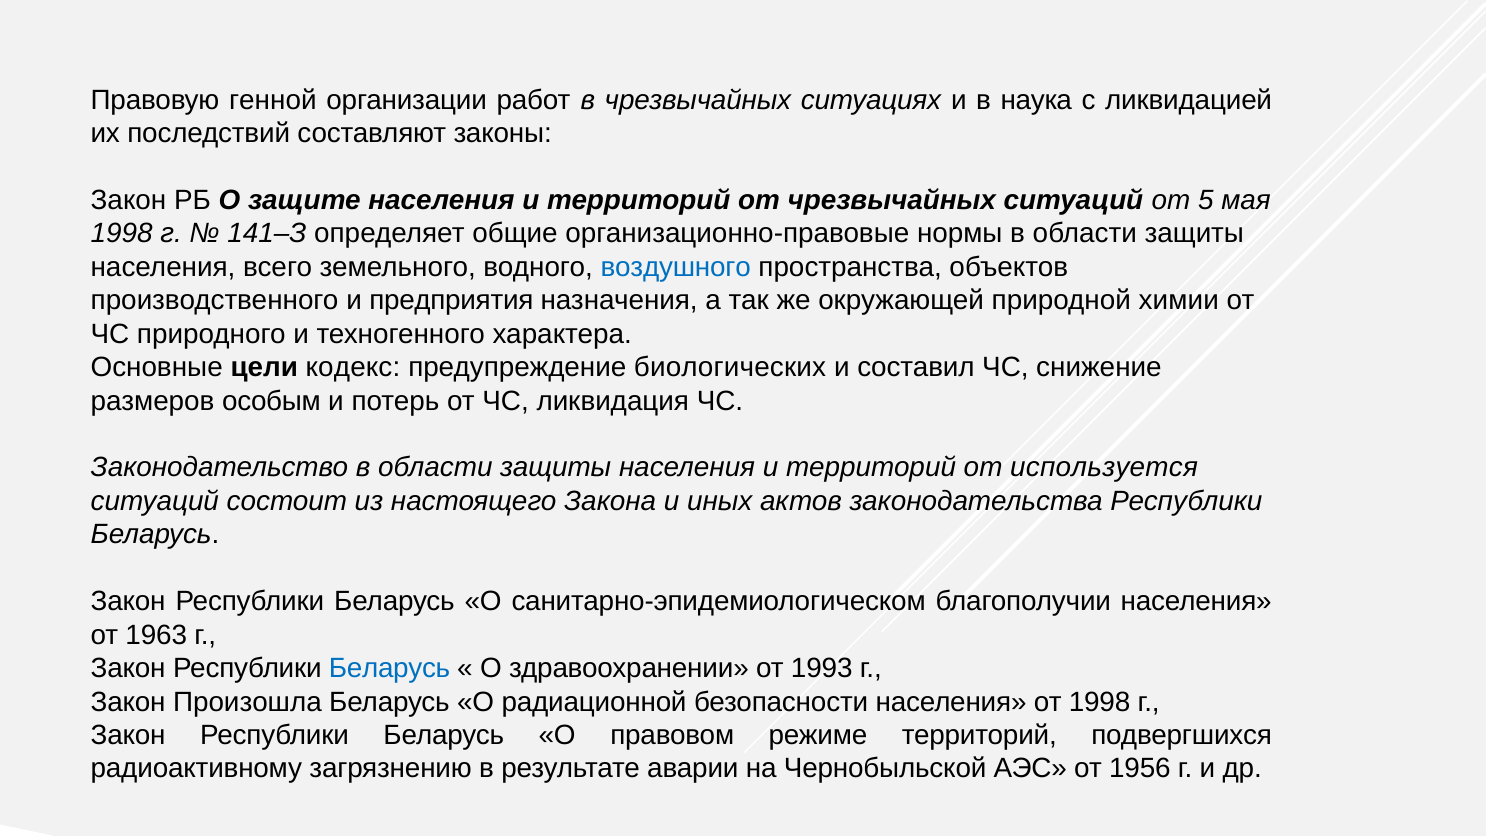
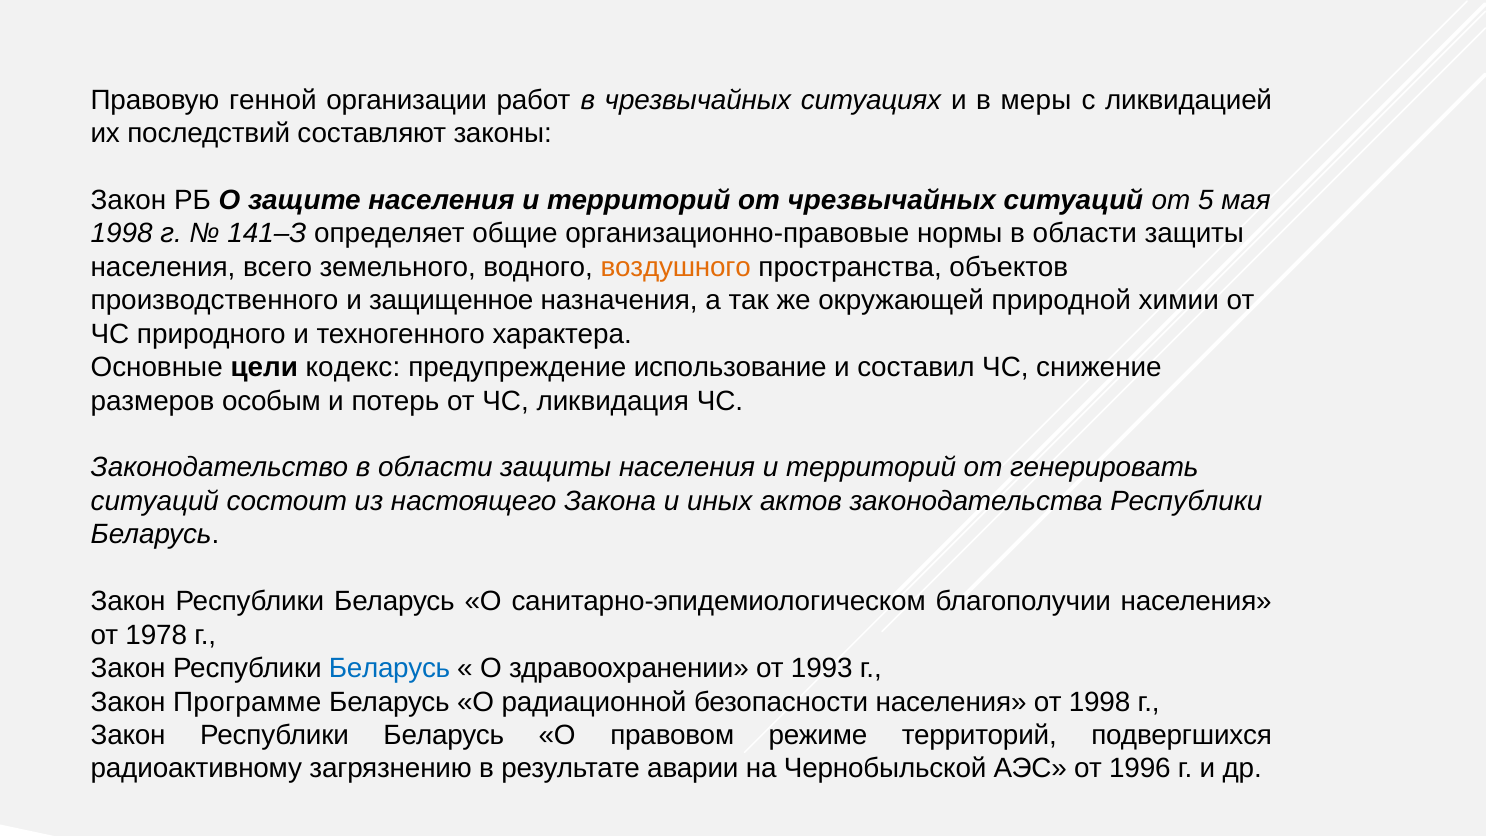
наука: наука -> меры
воздушного colour: blue -> orange
предприятия: предприятия -> защищенное
биологических: биологических -> использование
используется: используется -> генерировать
1963: 1963 -> 1978
Произошла: Произошла -> Программе
1956: 1956 -> 1996
